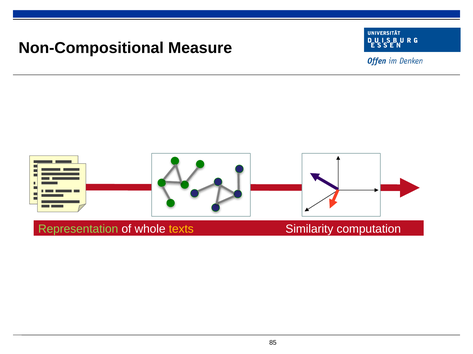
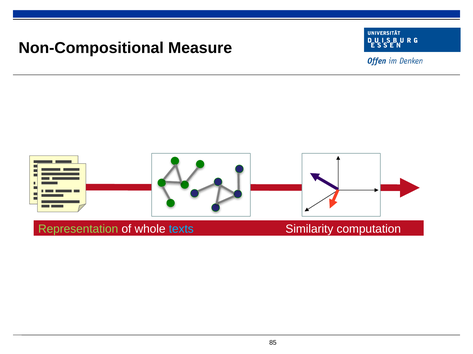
texts colour: yellow -> light blue
